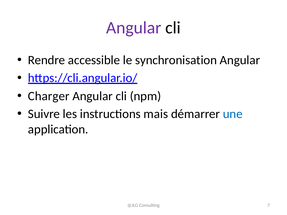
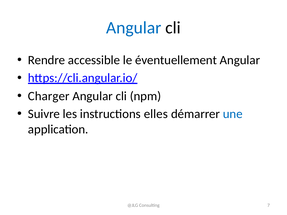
Angular at (134, 28) colour: purple -> blue
synchronisation: synchronisation -> éventuellement
mais: mais -> elles
